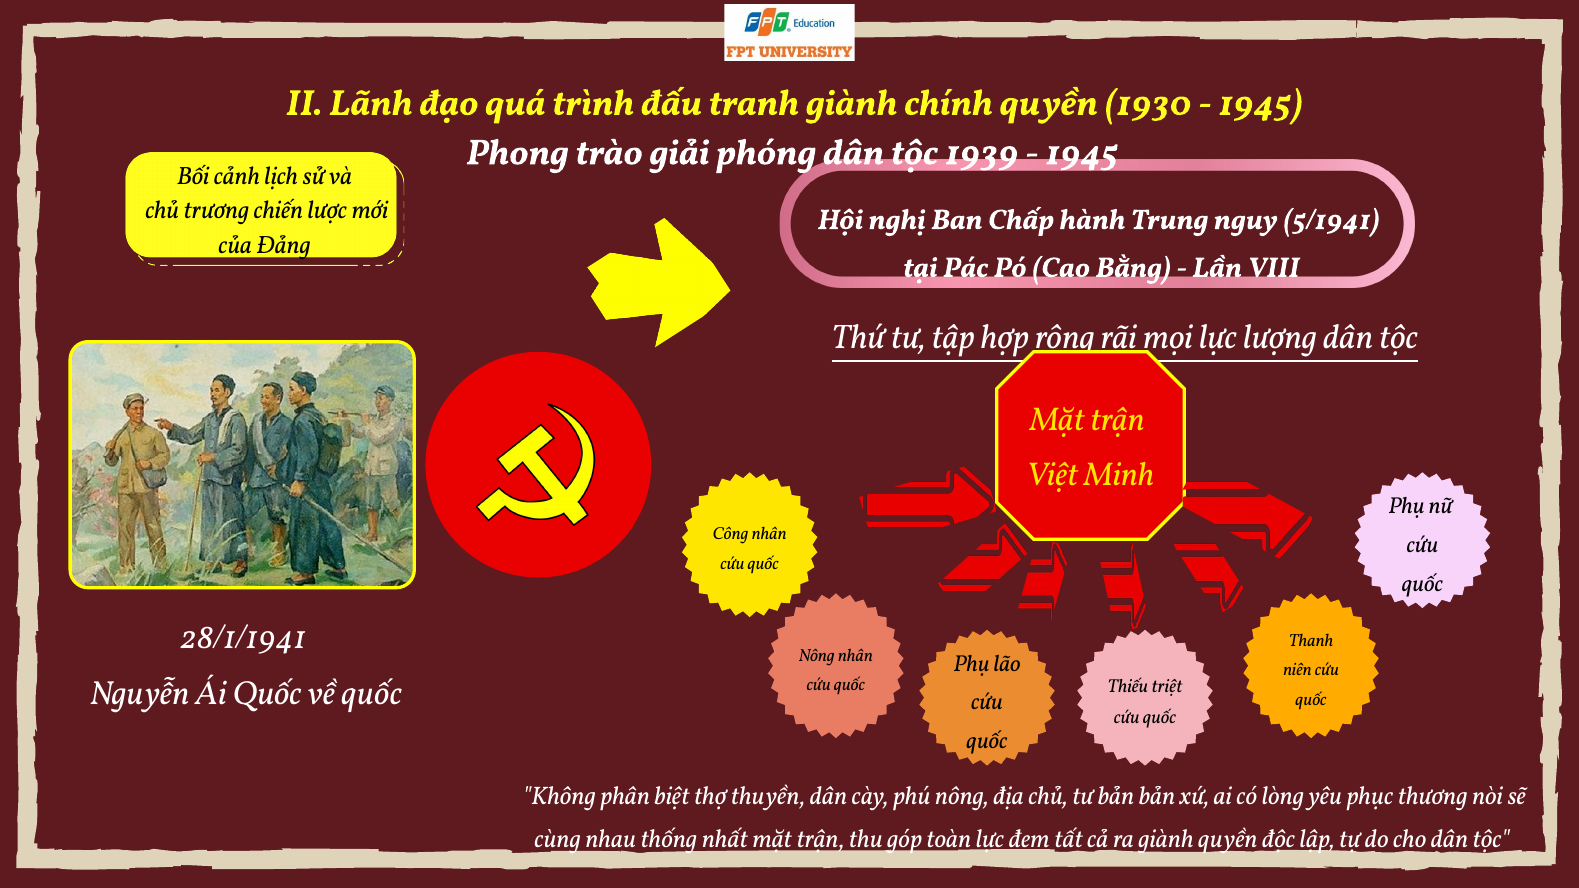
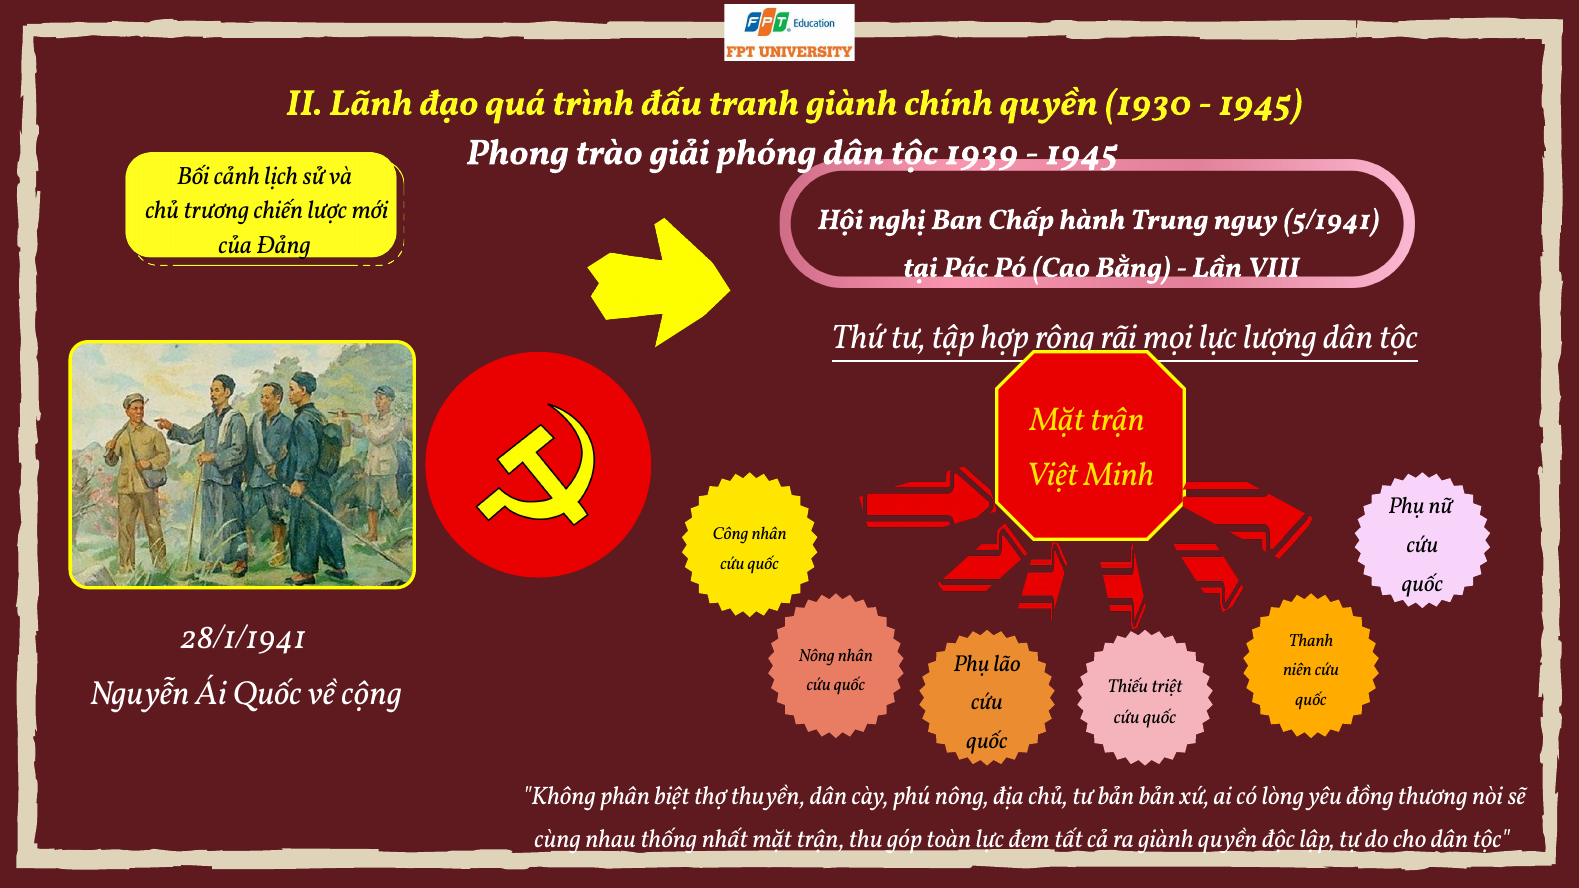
về quốc: quốc -> cộng
phục: phục -> đồng
